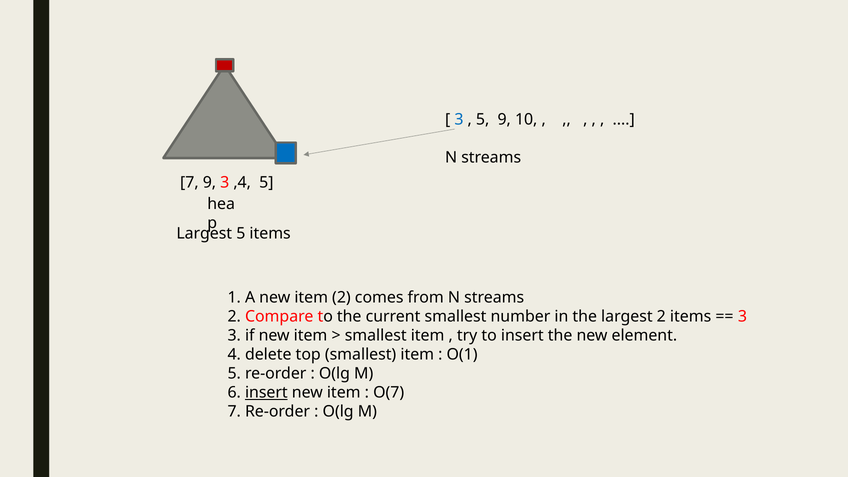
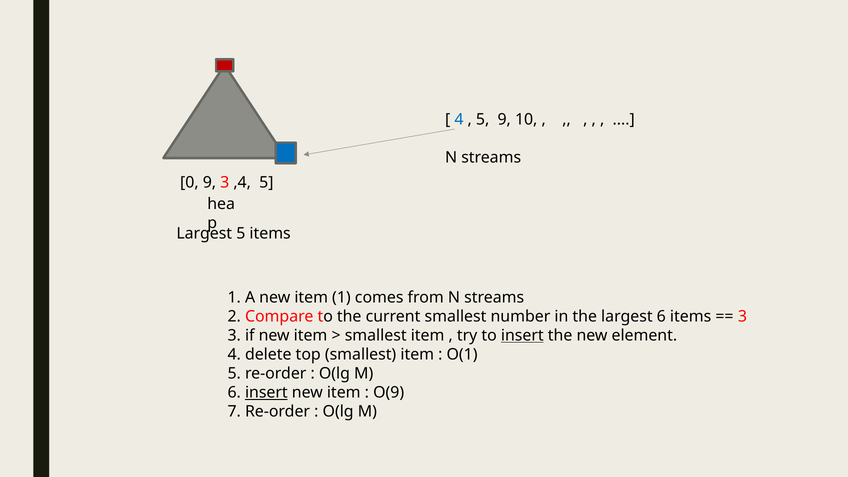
3 at (459, 119): 3 -> 4
7 at (189, 182): 7 -> 0
item 2: 2 -> 1
largest 2: 2 -> 6
insert at (522, 335) underline: none -> present
O(7: O(7 -> O(9
